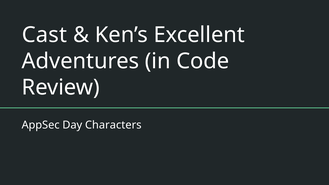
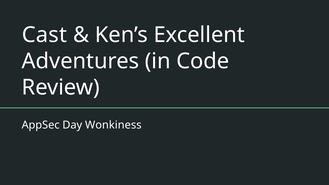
Characters: Characters -> Wonkiness
